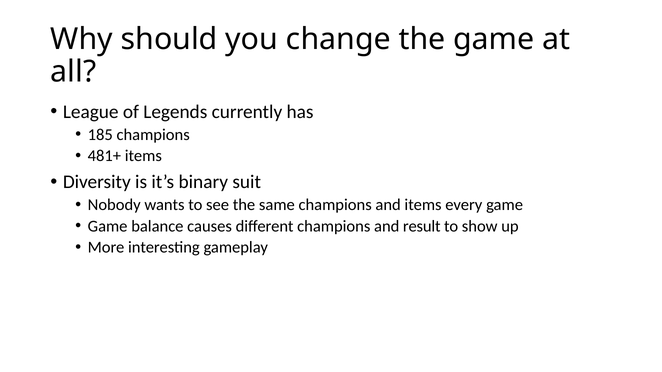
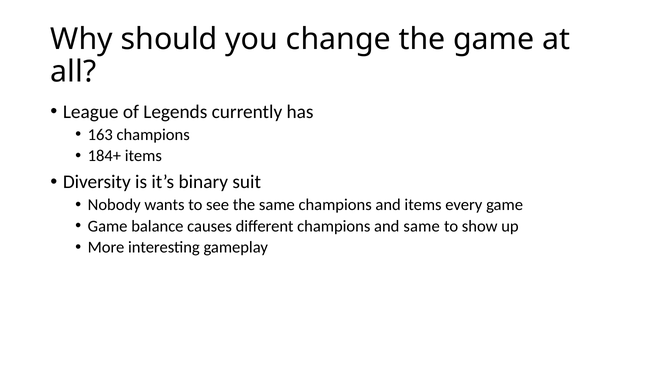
185: 185 -> 163
481+: 481+ -> 184+
and result: result -> same
